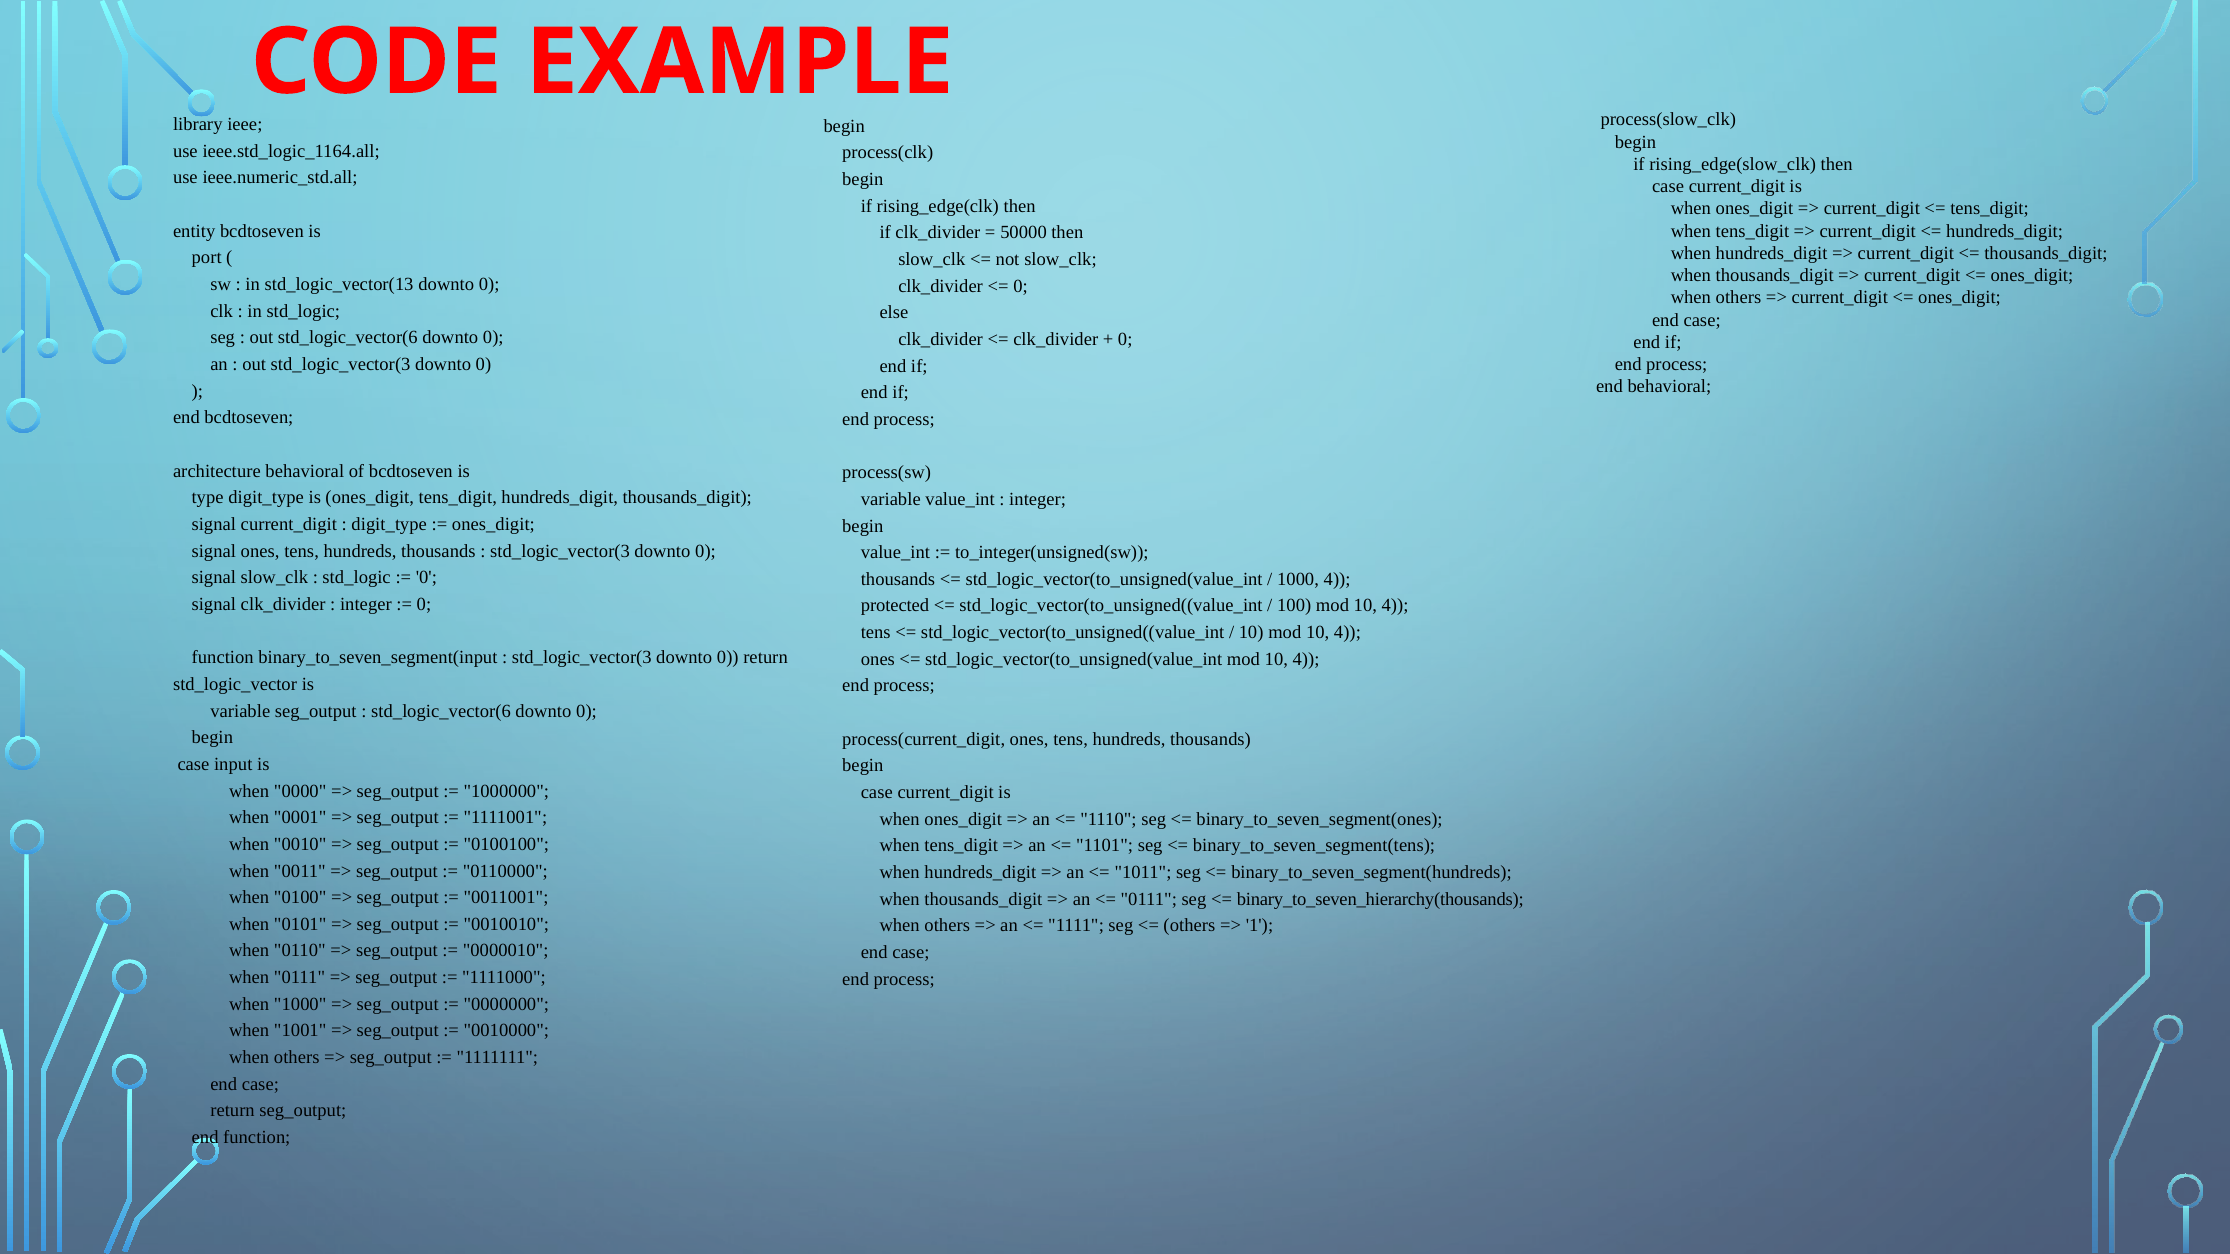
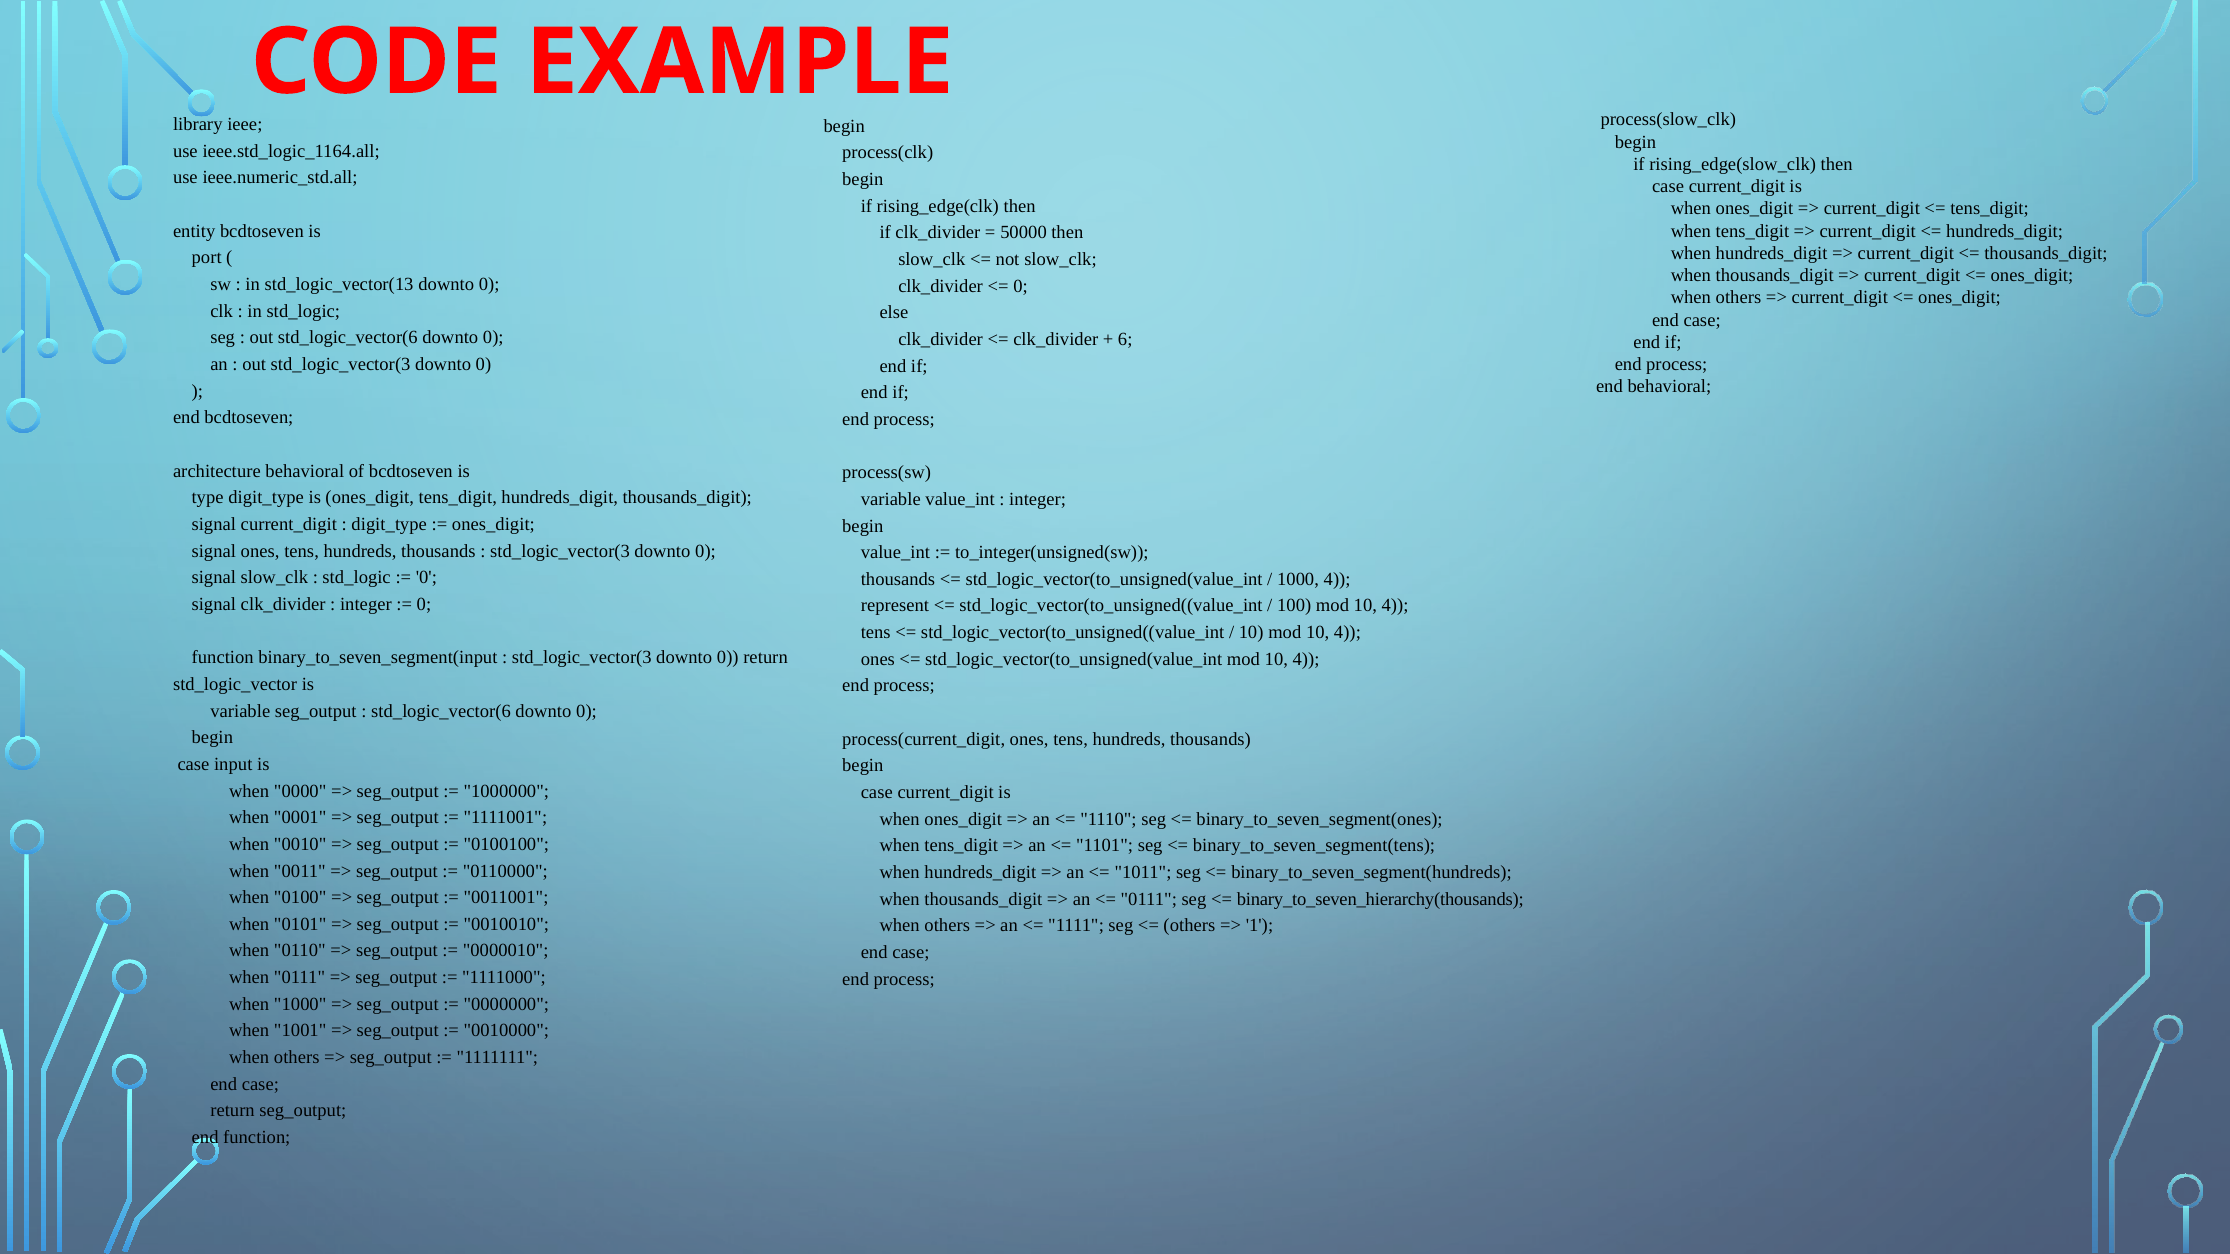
0 at (1125, 339): 0 -> 6
protected: protected -> represent
